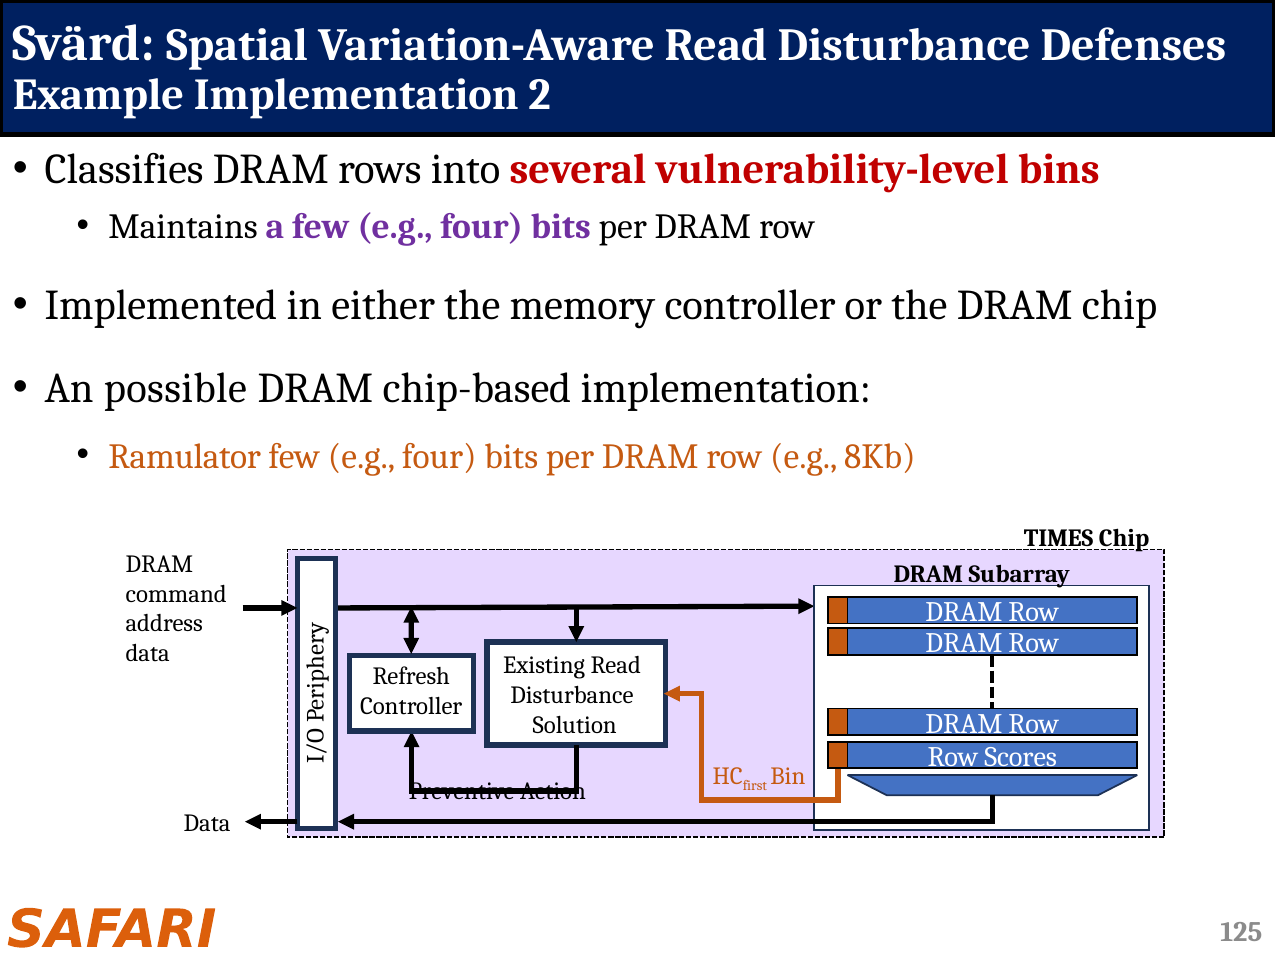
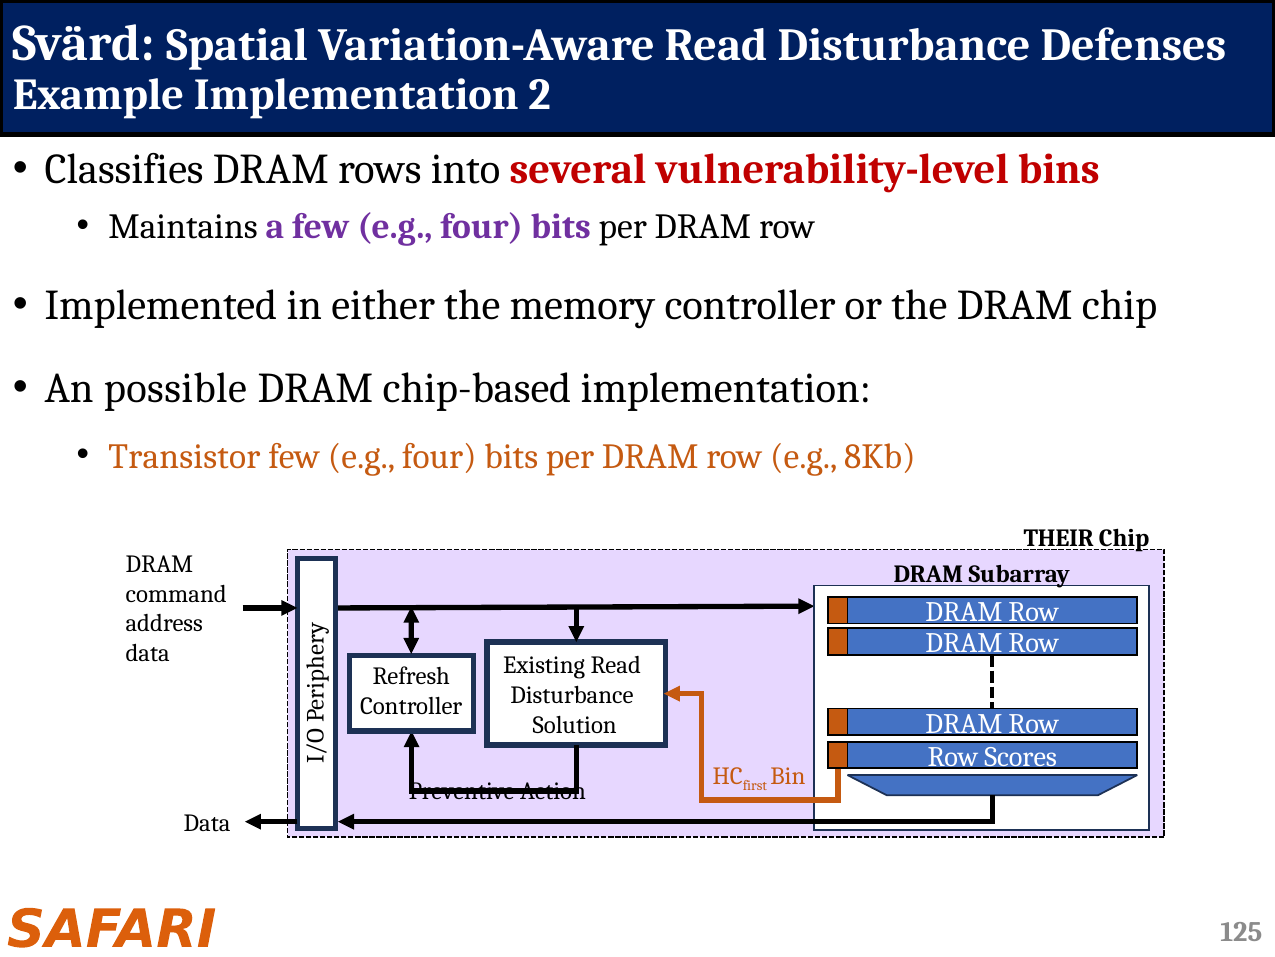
Ramulator: Ramulator -> Transistor
TIMES: TIMES -> THEIR
